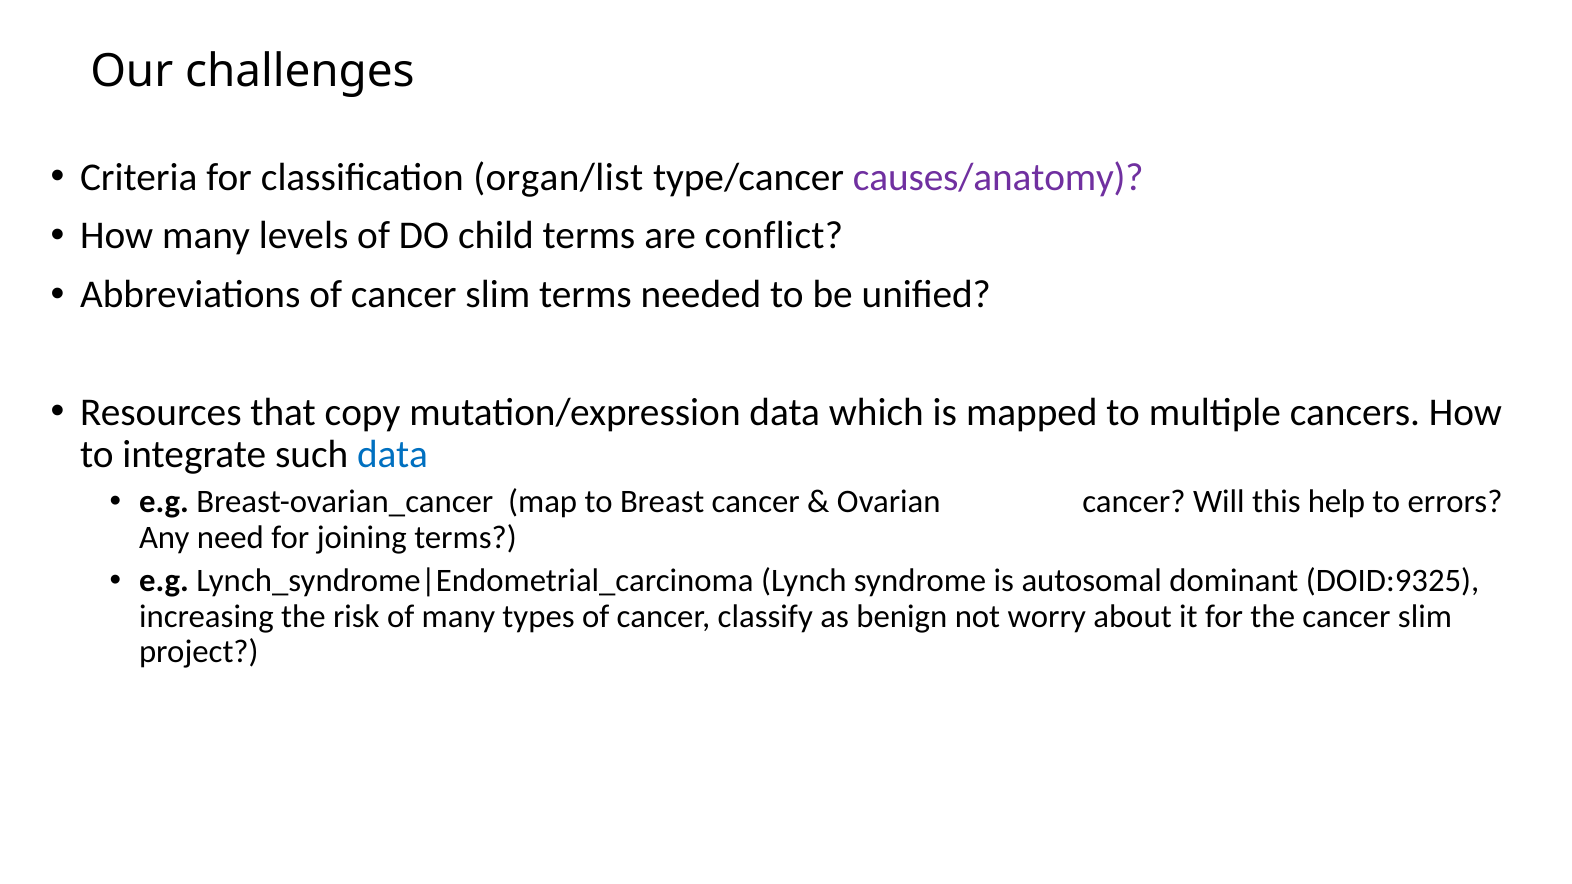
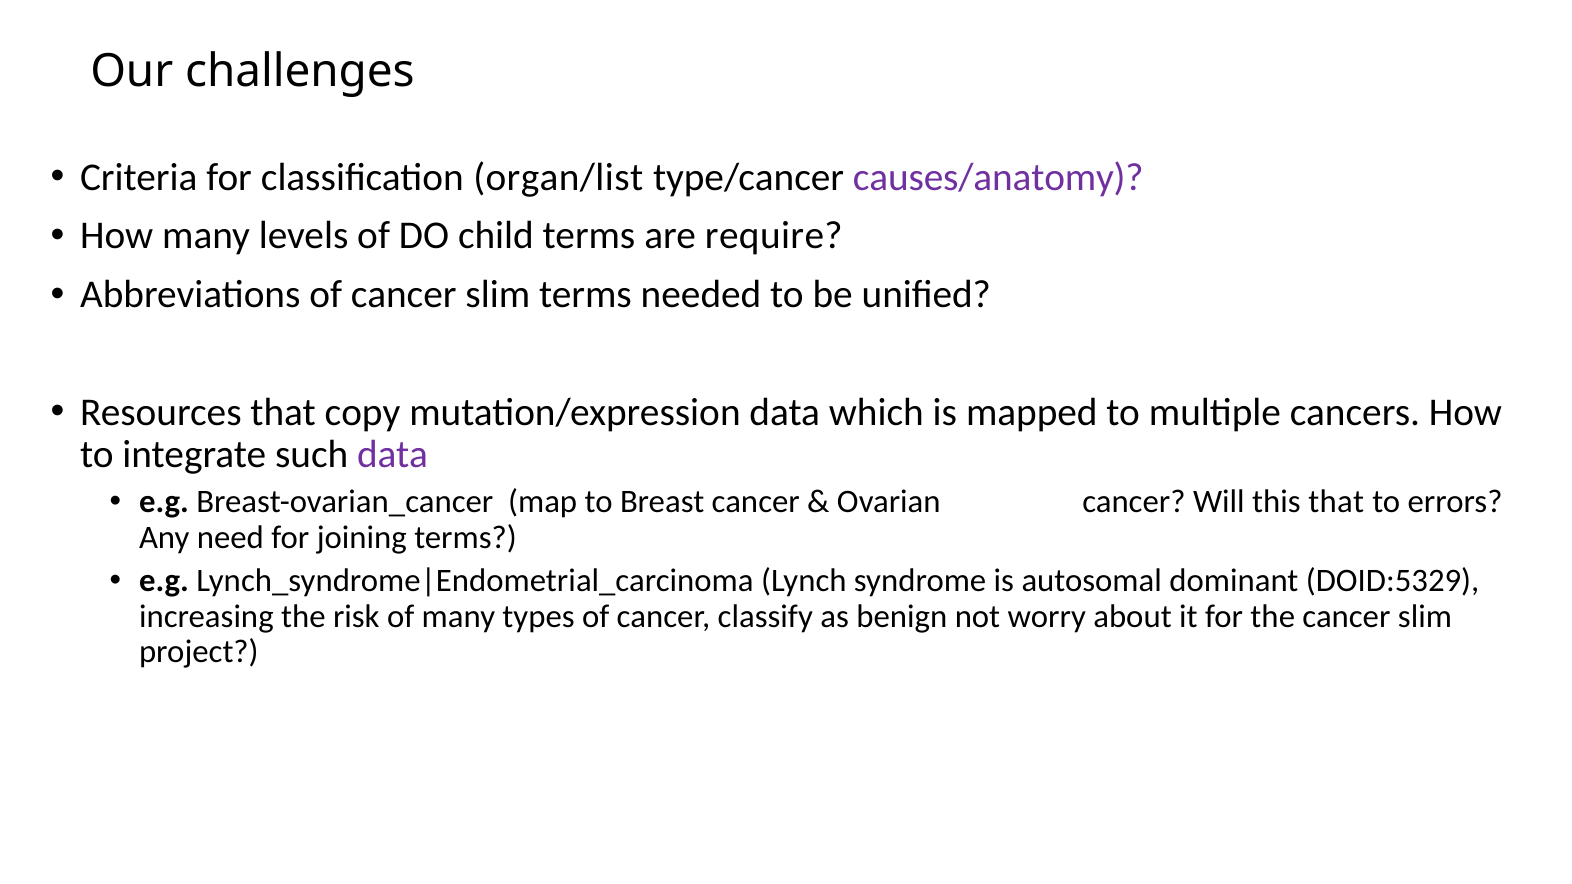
conflict: conflict -> require
data at (393, 455) colour: blue -> purple
this help: help -> that
DOID:9325: DOID:9325 -> DOID:5329
